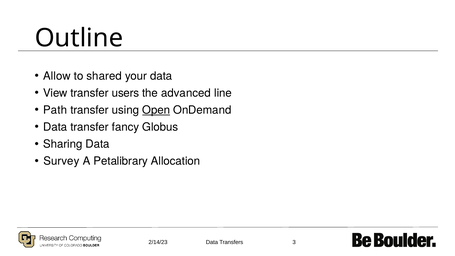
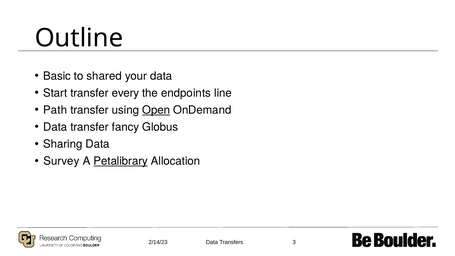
Allow: Allow -> Basic
View: View -> Start
users: users -> every
advanced: advanced -> endpoints
Petalibrary underline: none -> present
